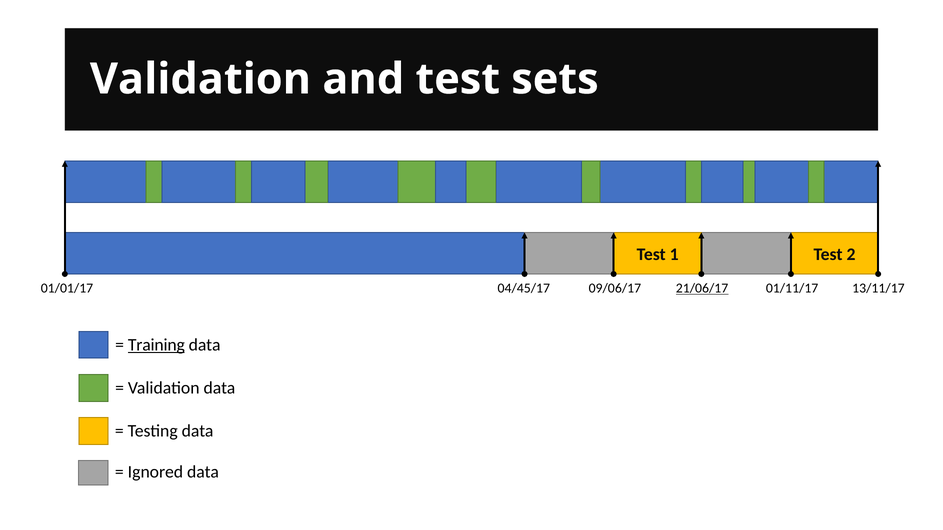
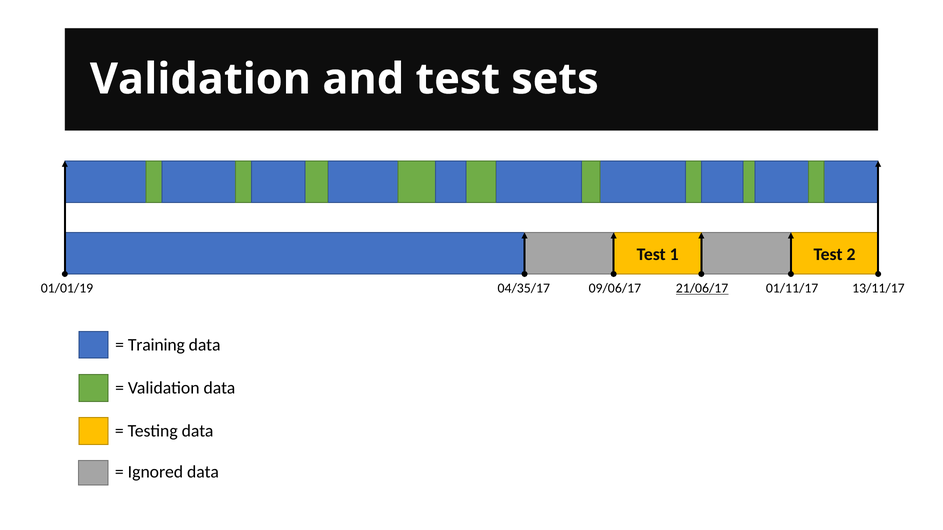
01/01/17: 01/01/17 -> 01/01/19
04/45/17: 04/45/17 -> 04/35/17
Training underline: present -> none
